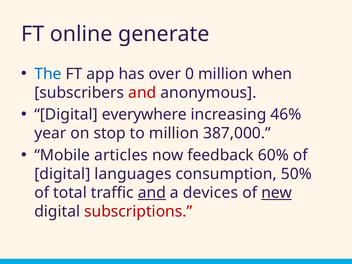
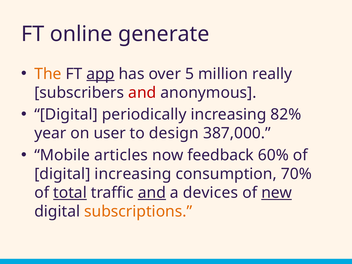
The colour: blue -> orange
app underline: none -> present
0: 0 -> 5
when: when -> really
everywhere: everywhere -> periodically
46%: 46% -> 82%
stop: stop -> user
to million: million -> design
digital languages: languages -> increasing
50%: 50% -> 70%
total underline: none -> present
subscriptions colour: red -> orange
